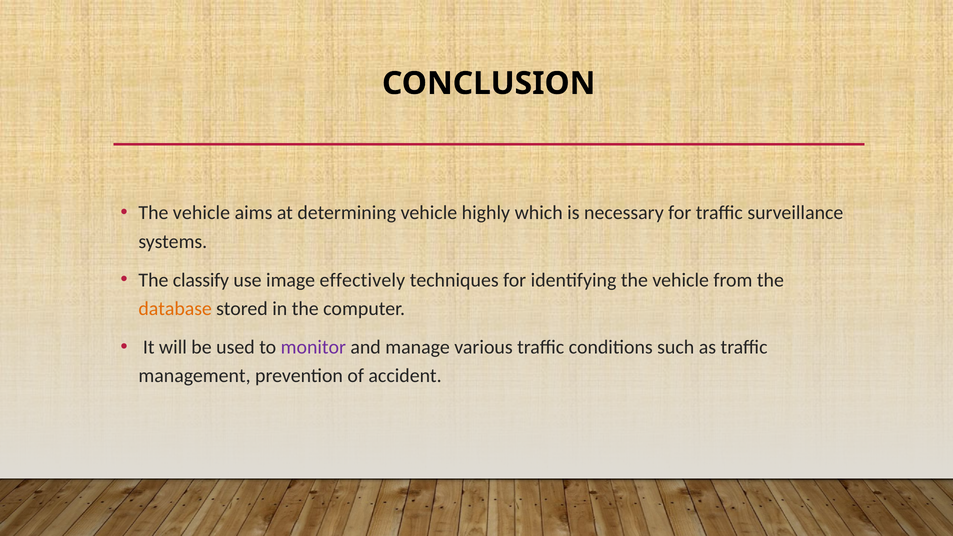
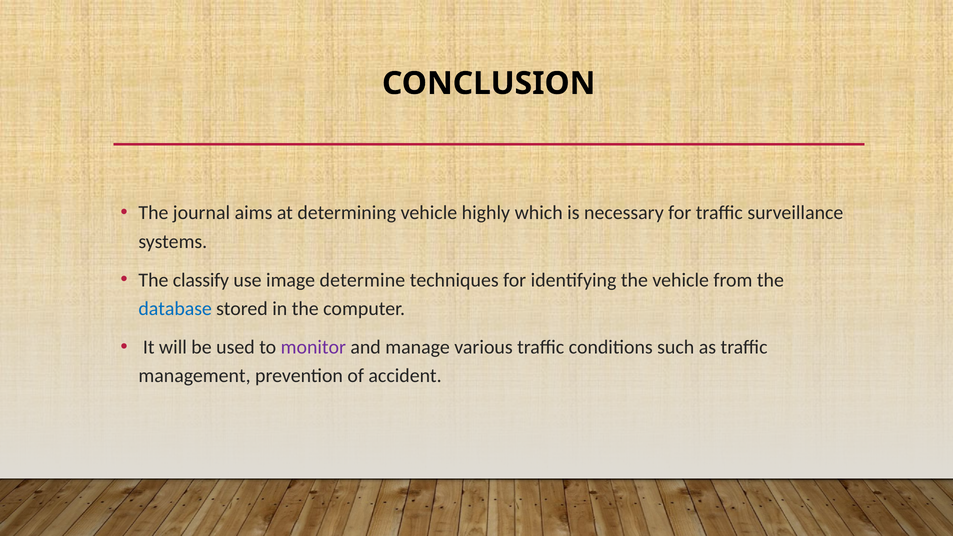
vehicle at (201, 213): vehicle -> journal
effectively: effectively -> determine
database colour: orange -> blue
